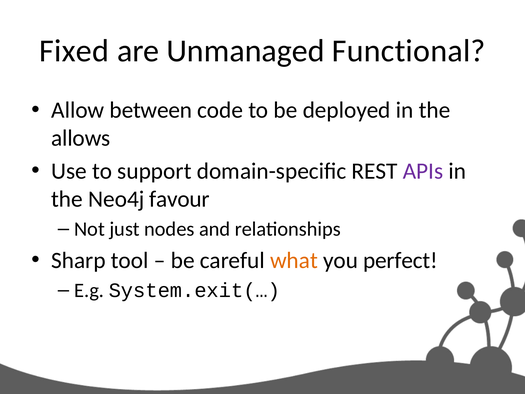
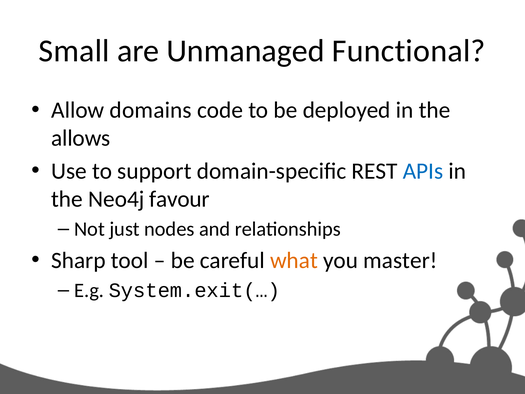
Fixed: Fixed -> Small
between: between -> domains
APIs colour: purple -> blue
perfect: perfect -> master
